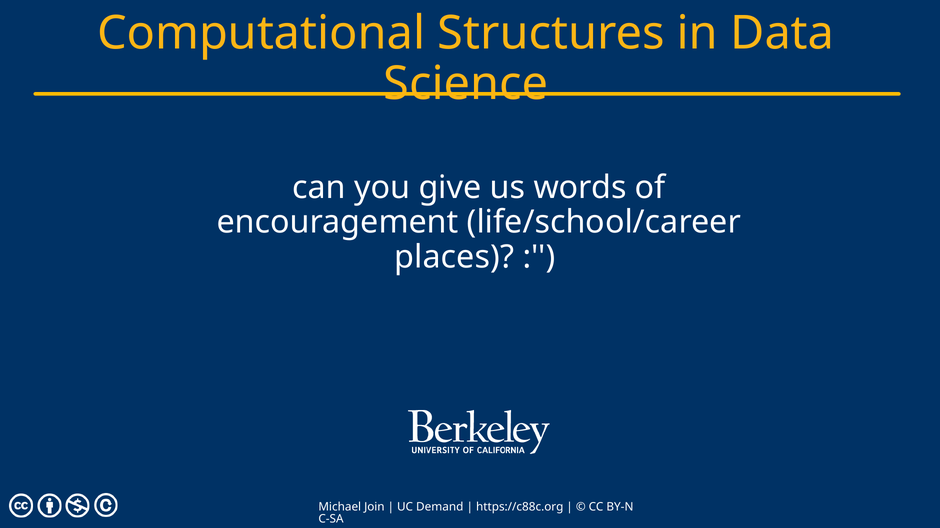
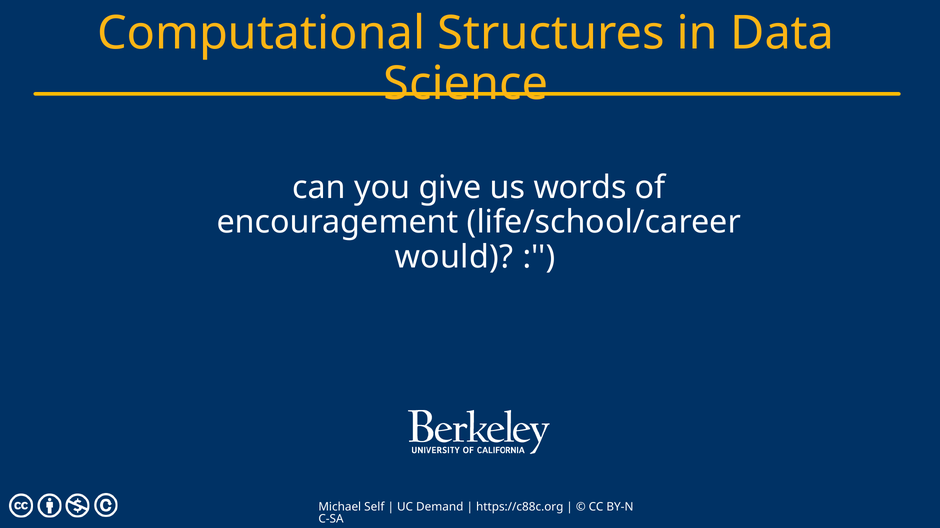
places: places -> would
Join: Join -> Self
